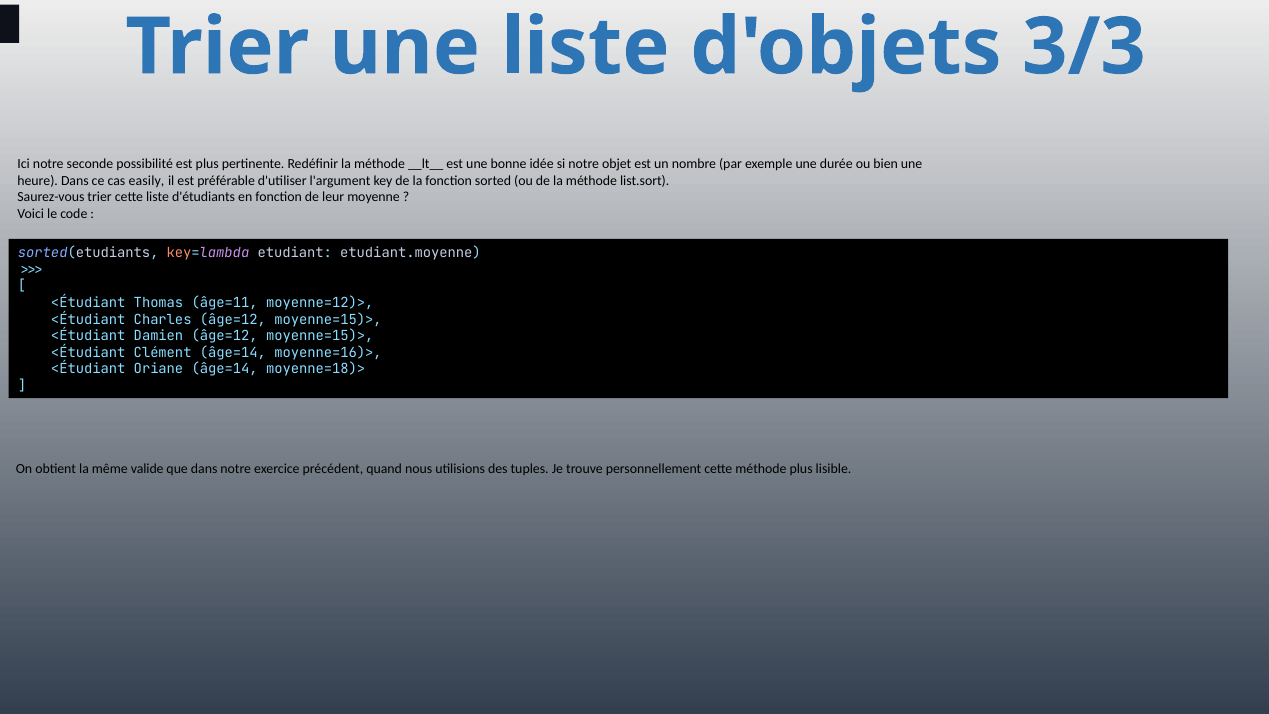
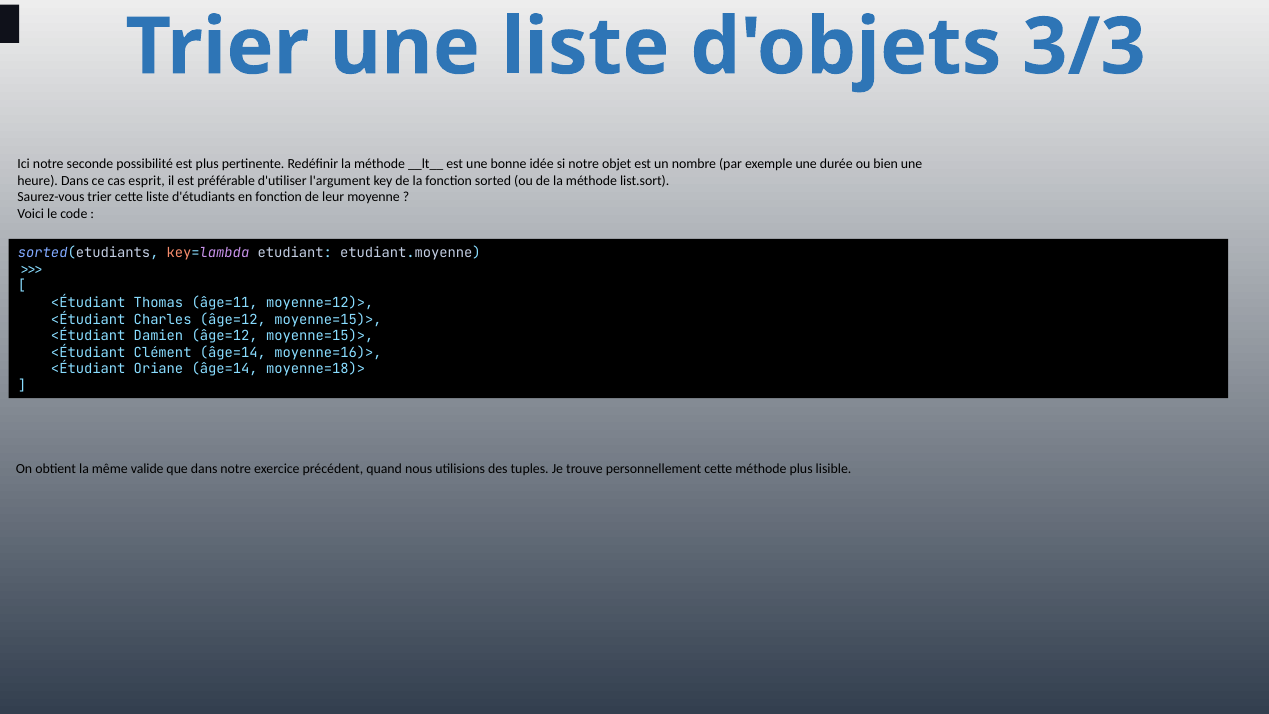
easily: easily -> esprit
